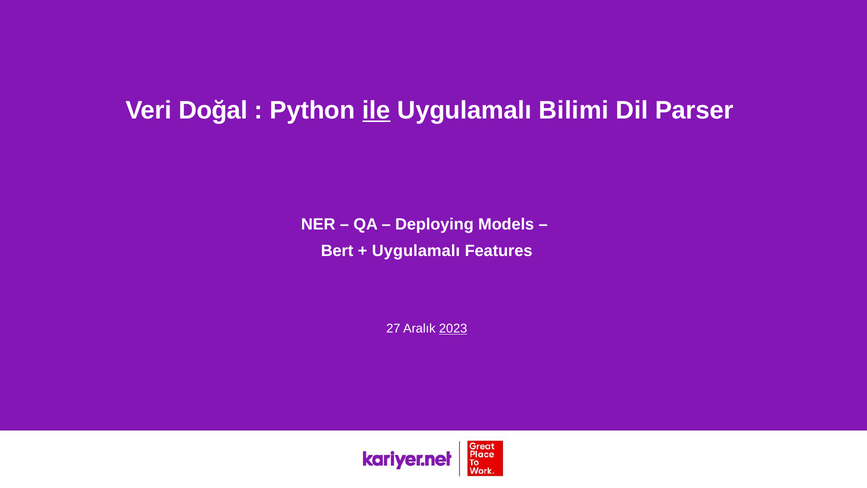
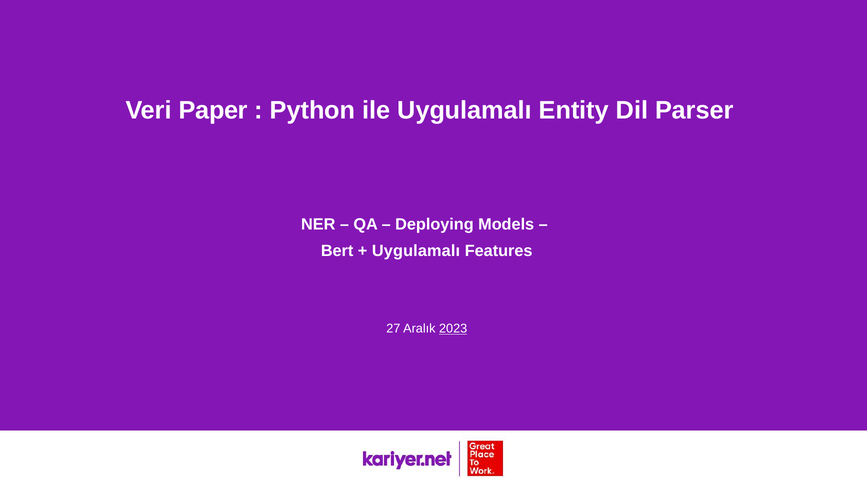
Doğal: Doğal -> Paper
ile underline: present -> none
Bilimi: Bilimi -> Entity
